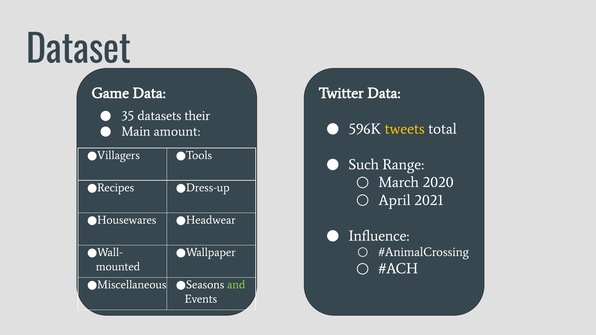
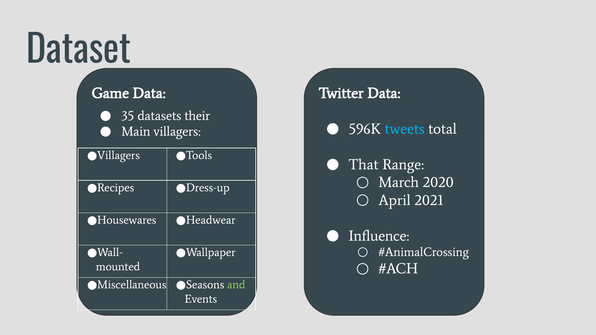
tweets colour: yellow -> light blue
amount: amount -> villagers
Such: Such -> That
